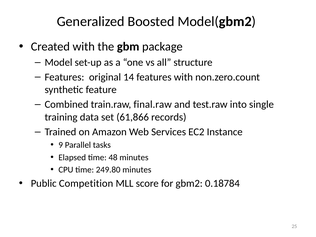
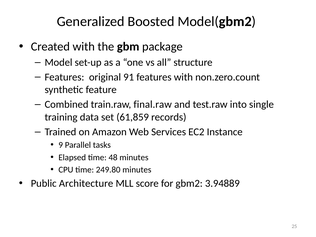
14: 14 -> 91
61,866: 61,866 -> 61,859
Competition: Competition -> Architecture
0.18784: 0.18784 -> 3.94889
